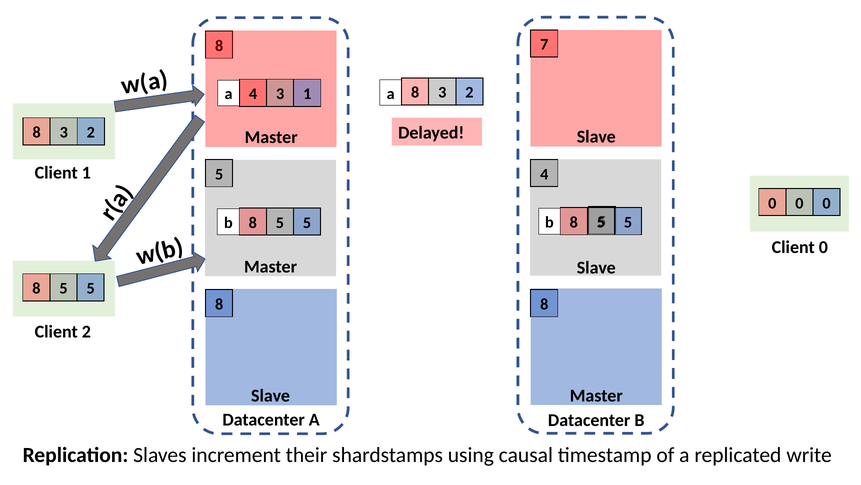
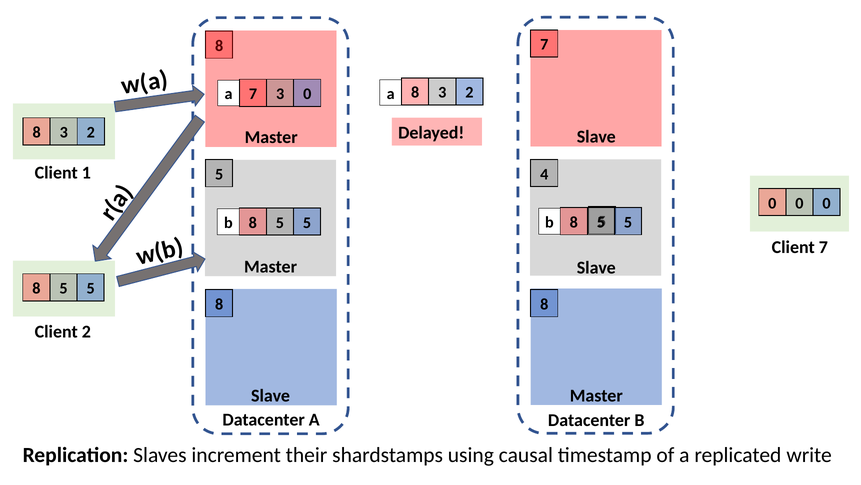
a 4: 4 -> 7
3 1: 1 -> 0
Client 0: 0 -> 7
